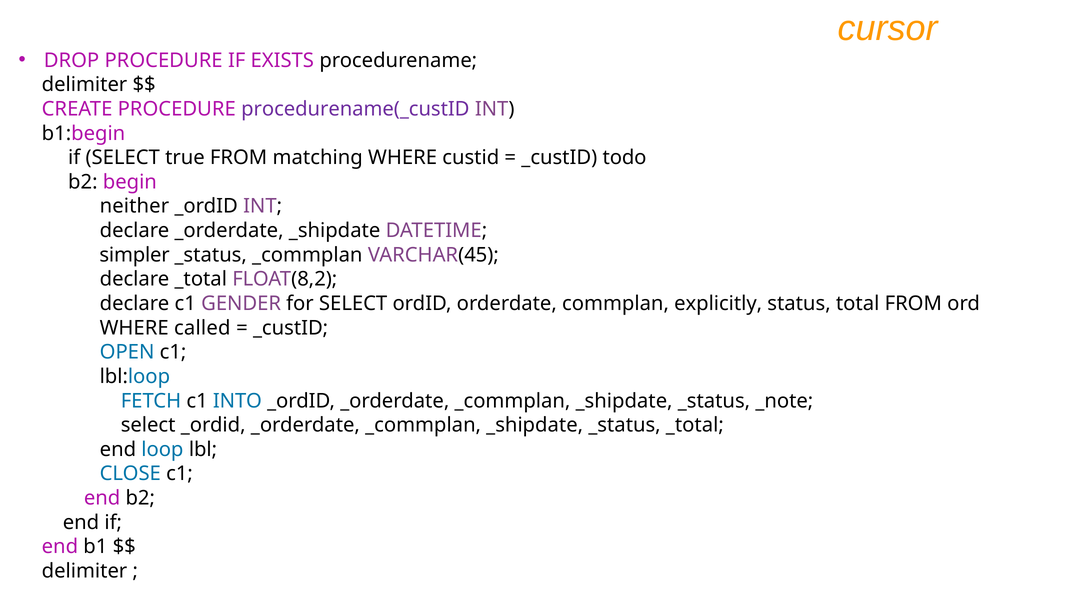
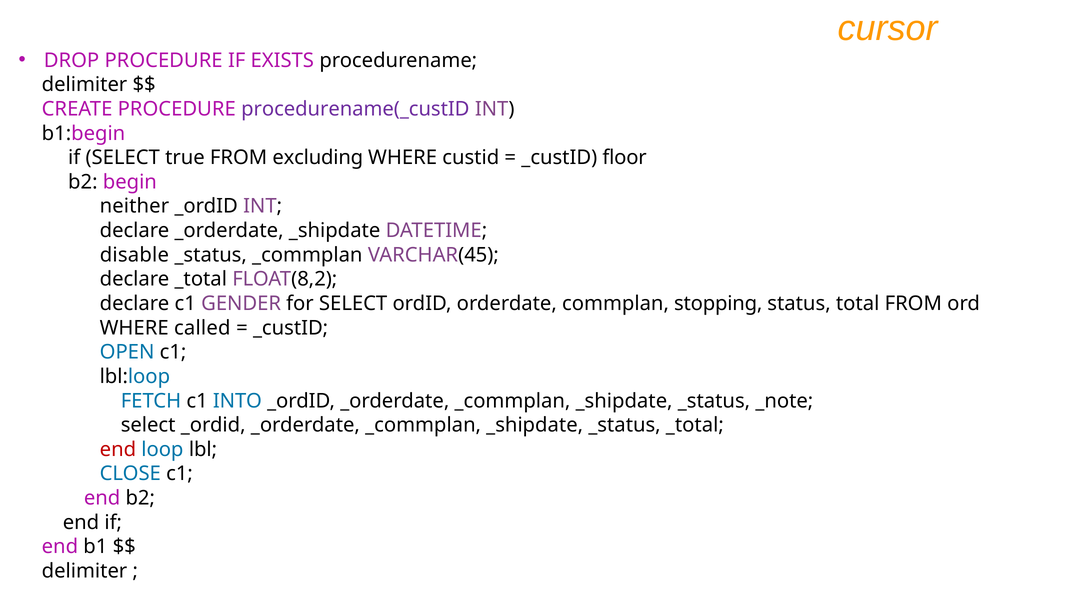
matching: matching -> excluding
todo: todo -> floor
simpler: simpler -> disable
explicitly: explicitly -> stopping
end at (118, 450) colour: black -> red
